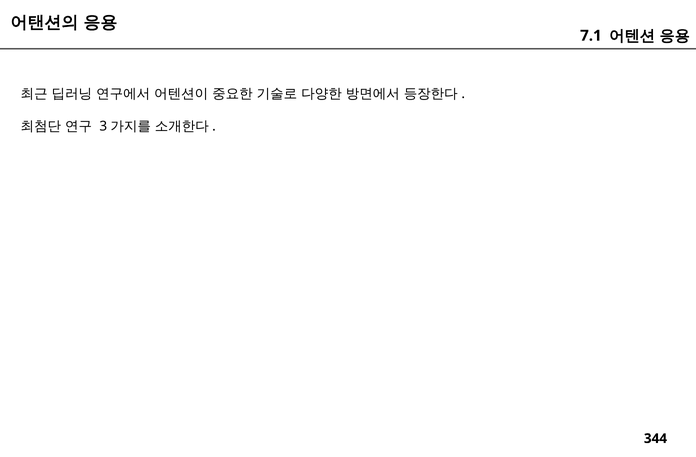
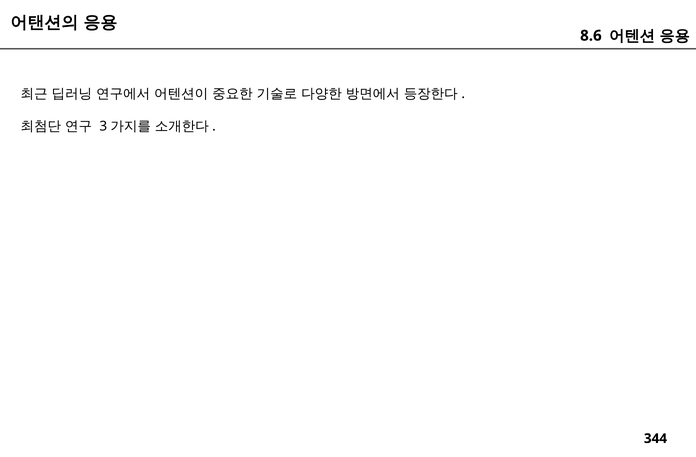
7.1: 7.1 -> 8.6
